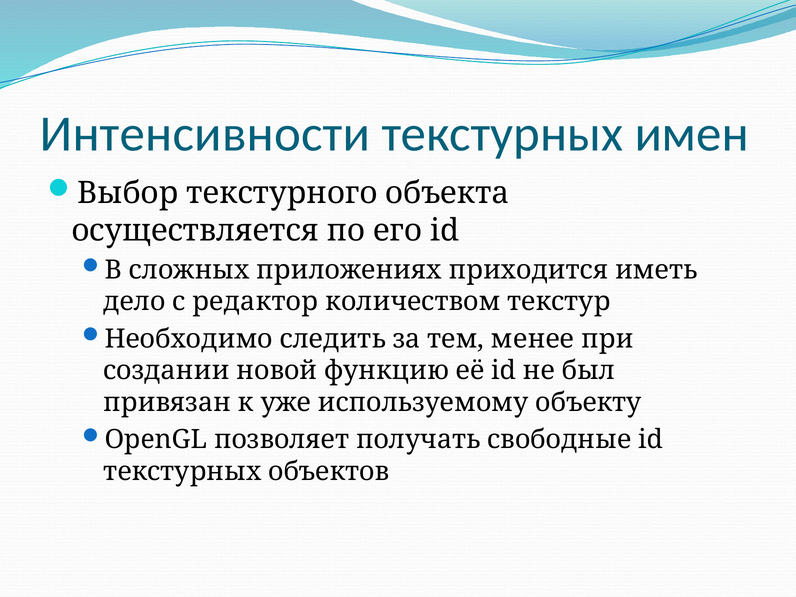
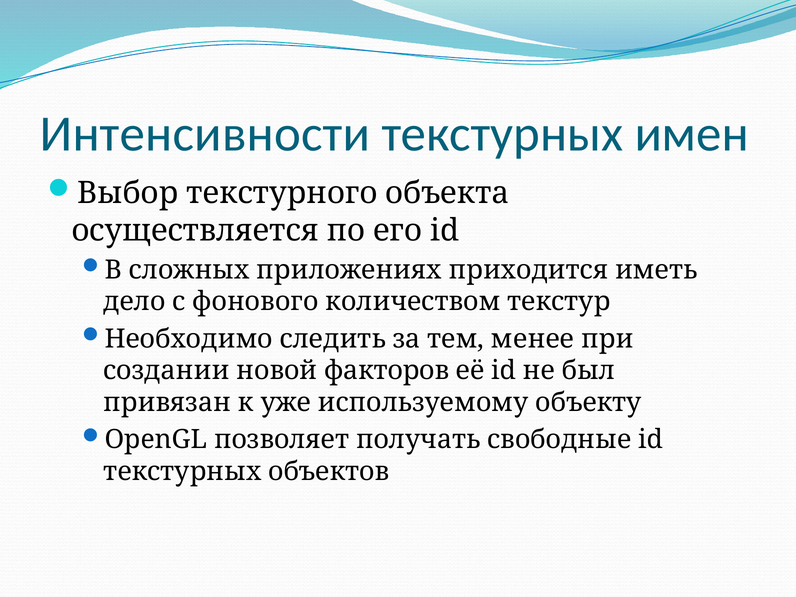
редактор: редактор -> фонового
функцию: функцию -> факторов
